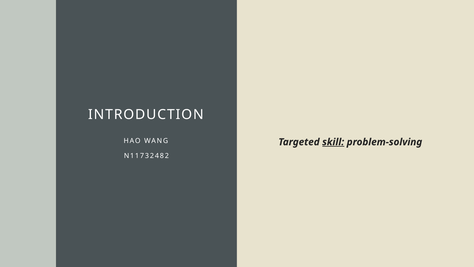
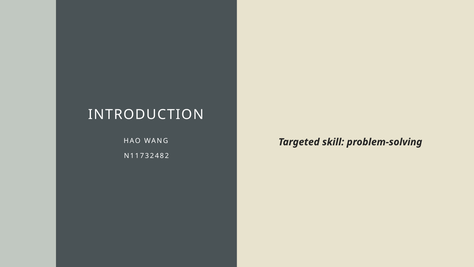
skill underline: present -> none
